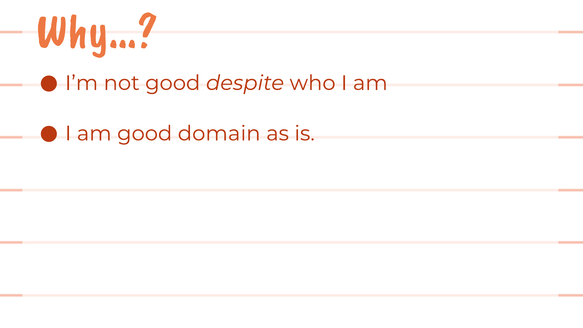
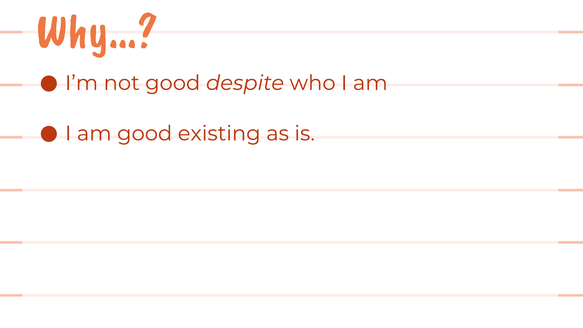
domain: domain -> existing
